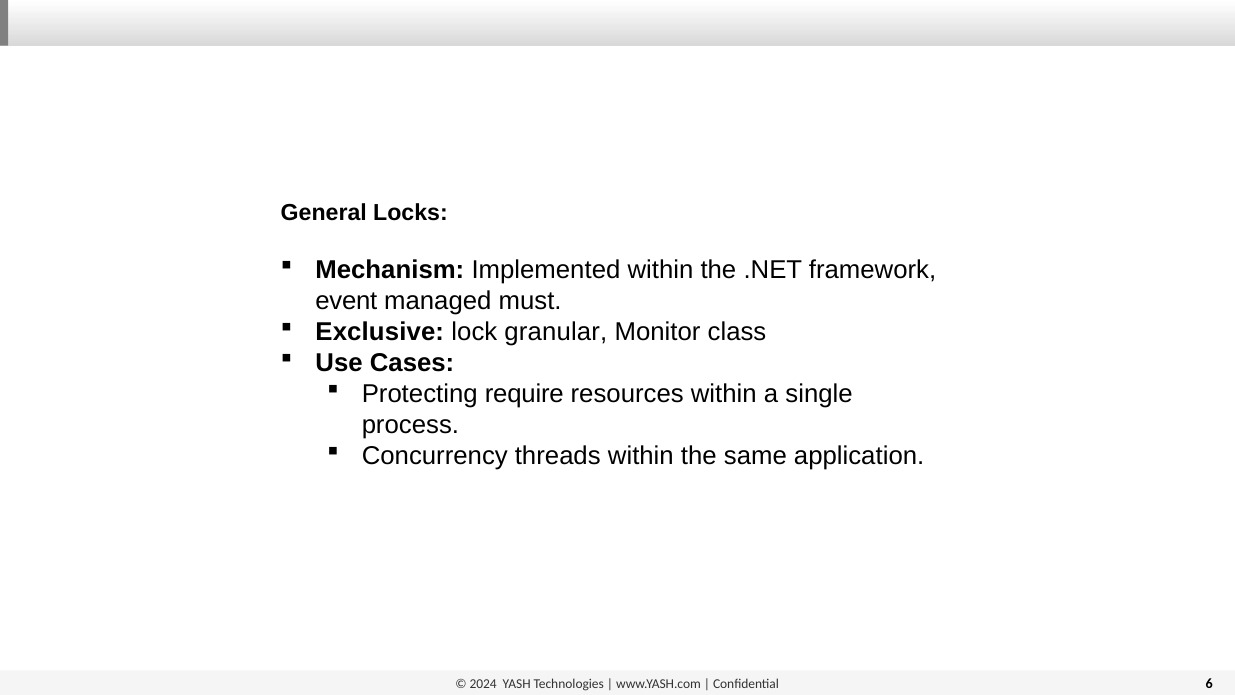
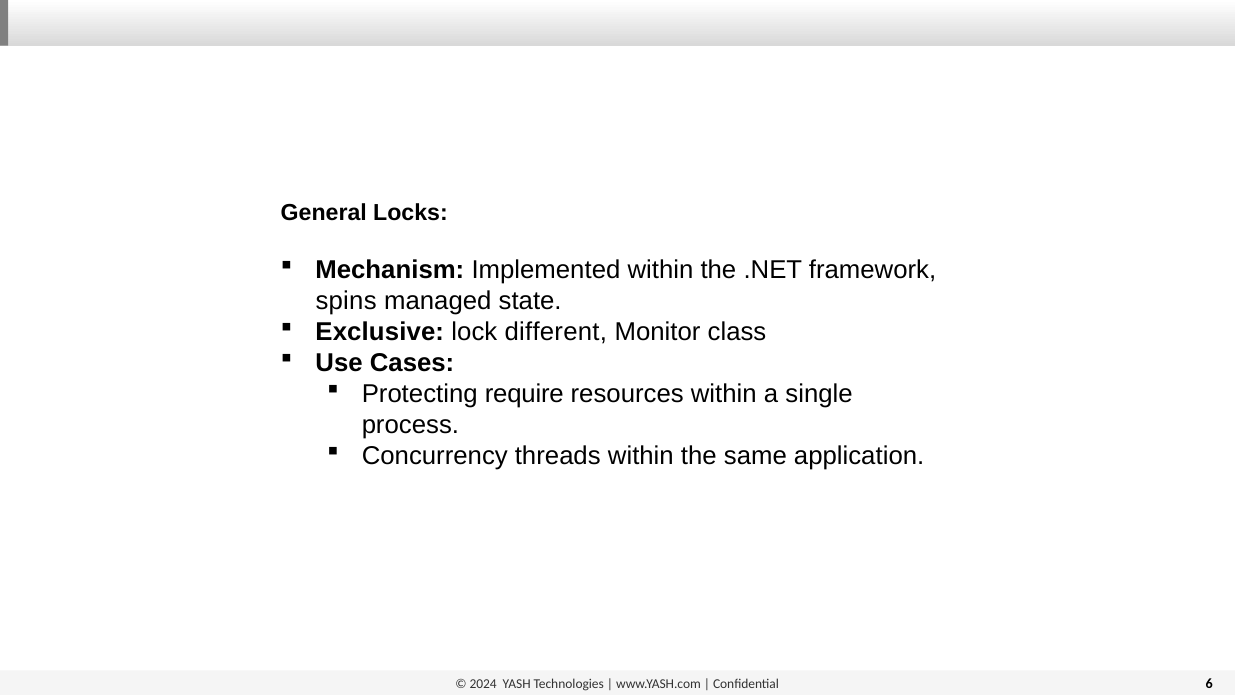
event: event -> spins
must: must -> state
granular: granular -> different
